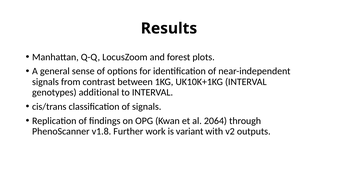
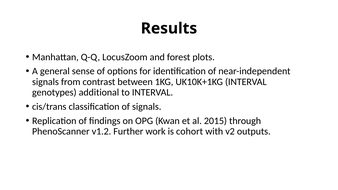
2064: 2064 -> 2015
v1.8: v1.8 -> v1.2
variant: variant -> cohort
